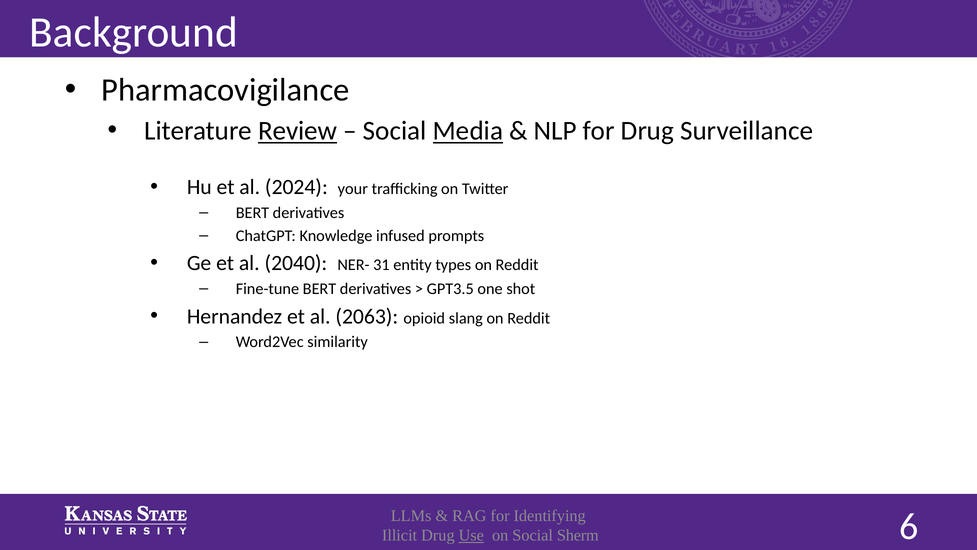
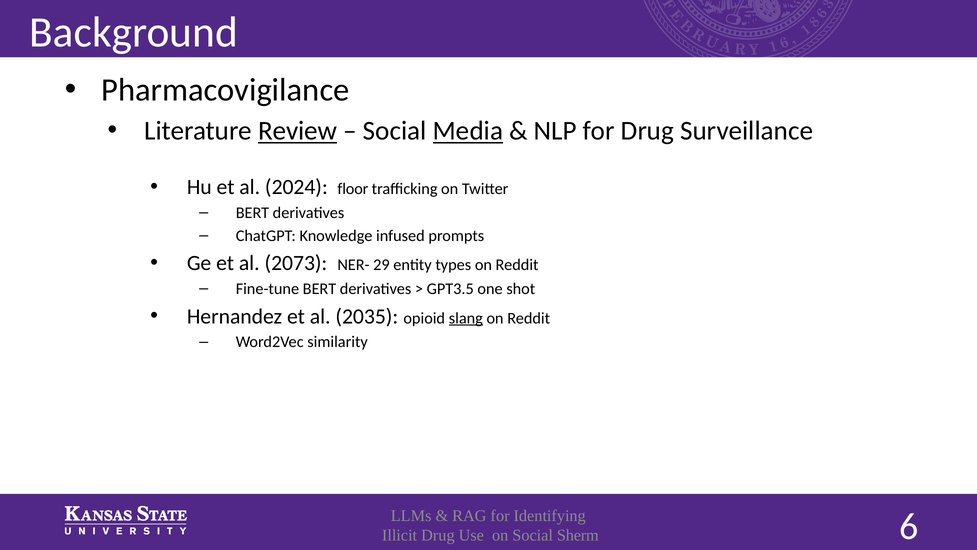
your: your -> floor
2040: 2040 -> 2073
31: 31 -> 29
2063: 2063 -> 2035
slang underline: none -> present
Use underline: present -> none
